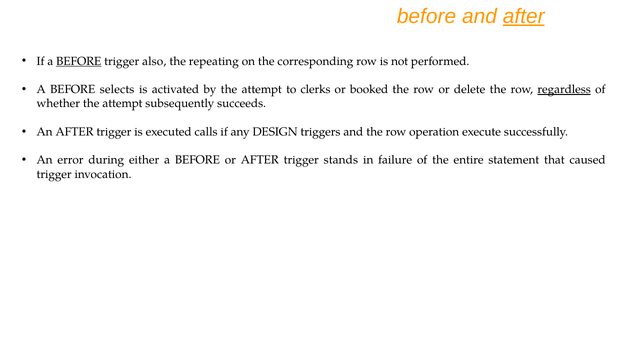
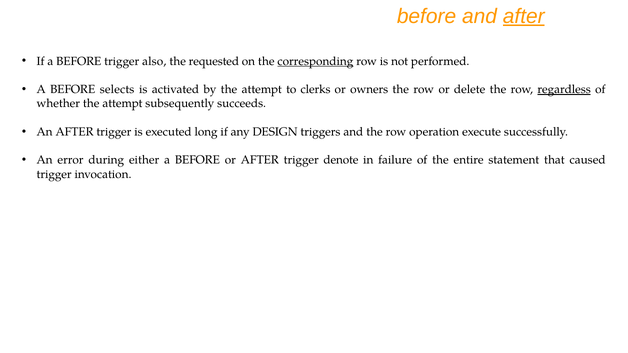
BEFORE at (79, 61) underline: present -> none
repeating: repeating -> requested
corresponding underline: none -> present
booked: booked -> owners
calls: calls -> long
stands: stands -> denote
